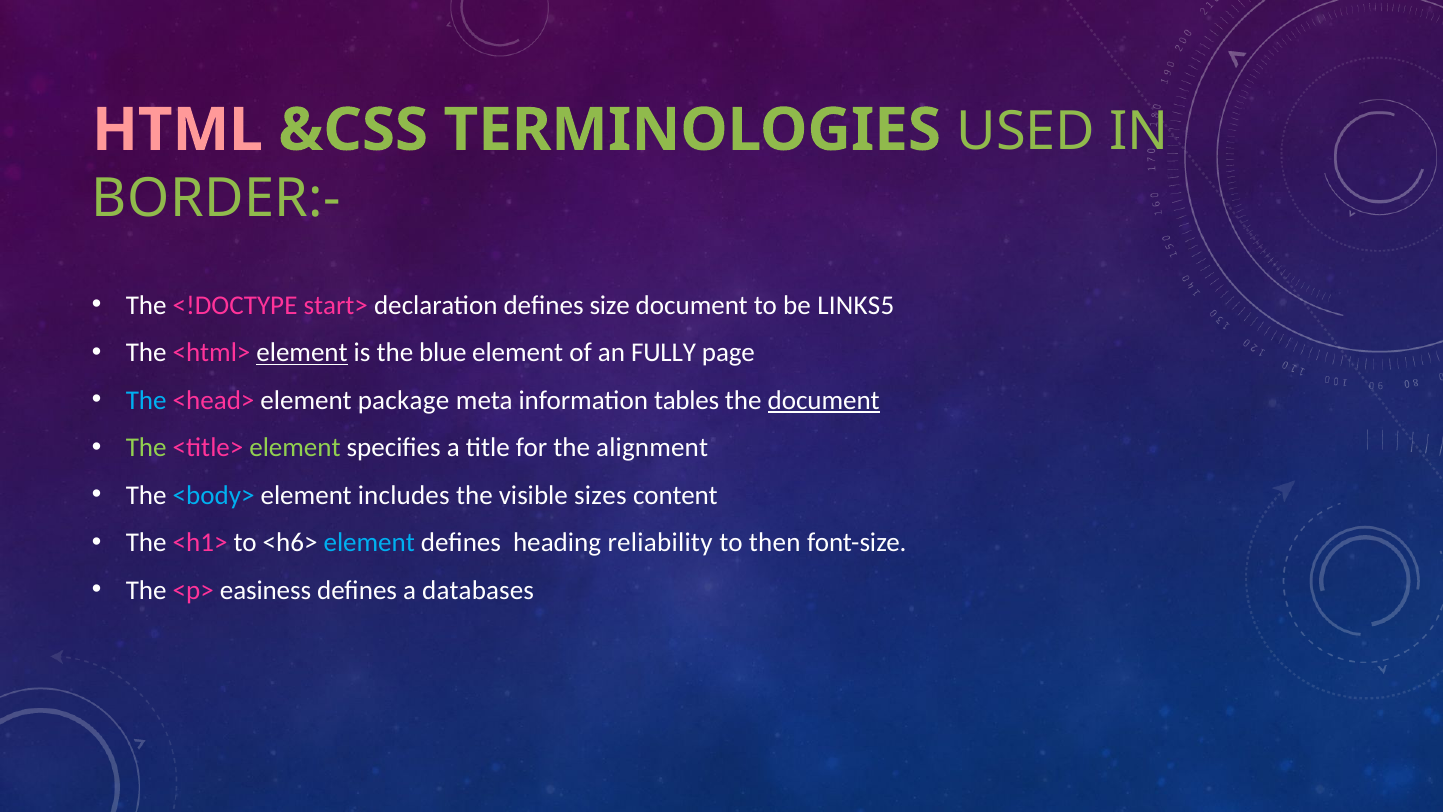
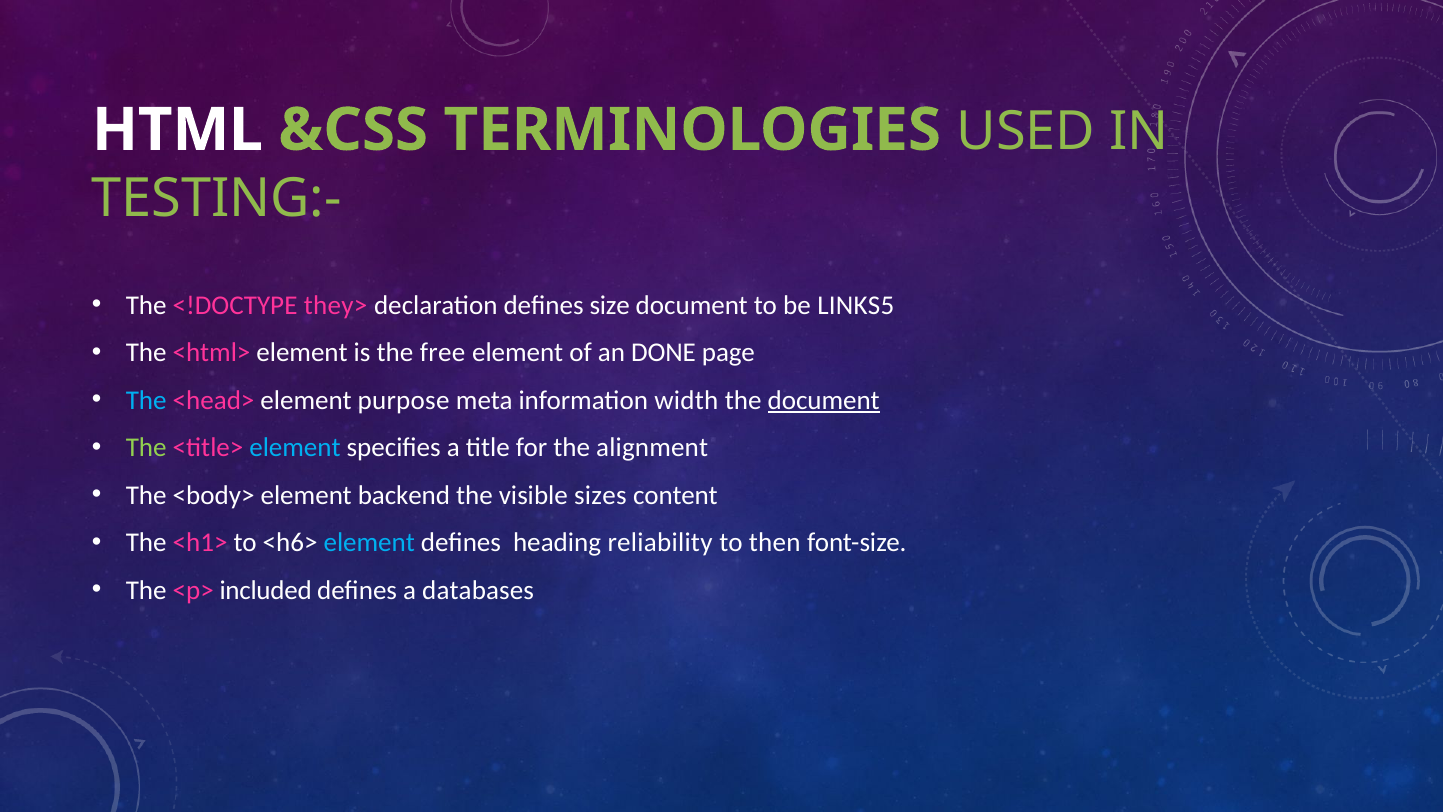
HTML colour: pink -> white
BORDER:-: BORDER:- -> TESTING:-
start>: start> -> they>
element at (302, 353) underline: present -> none
blue: blue -> free
FULLY: FULLY -> DONE
package: package -> purpose
tables: tables -> width
element at (295, 448) colour: light green -> light blue
<body> colour: light blue -> white
includes: includes -> backend
easiness: easiness -> included
